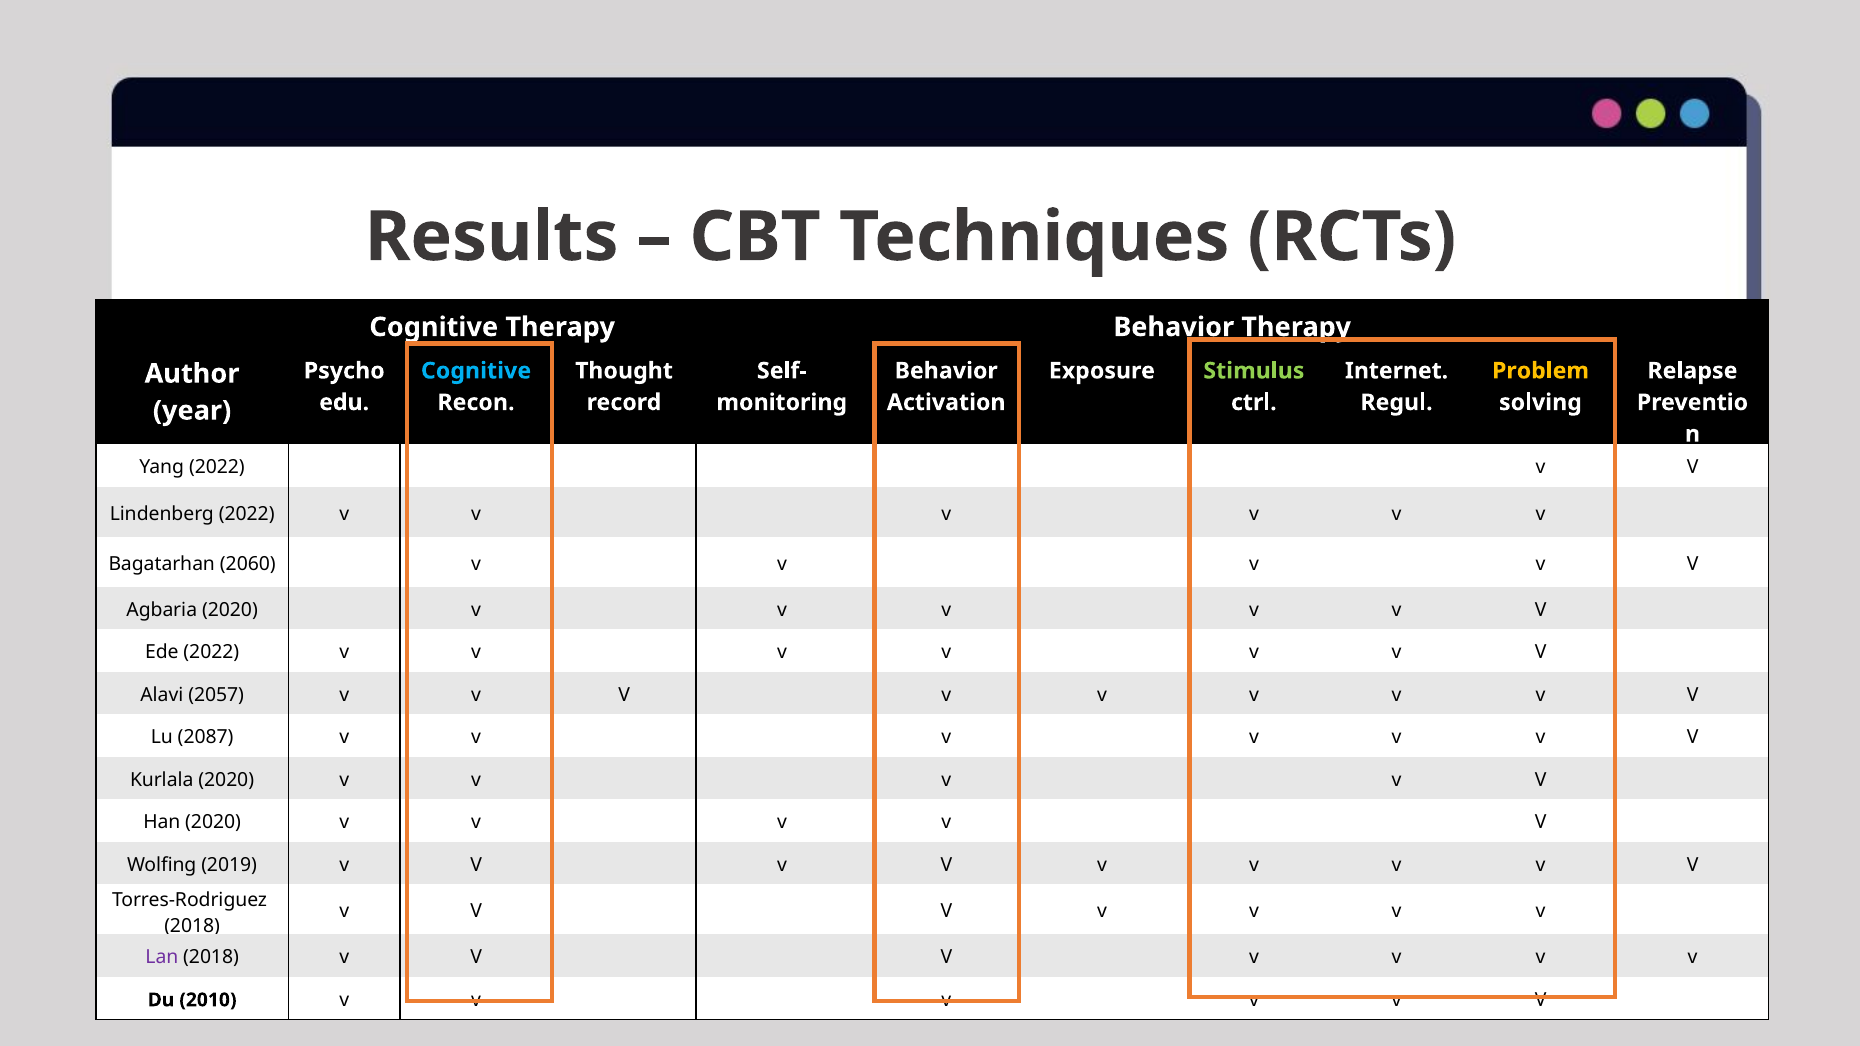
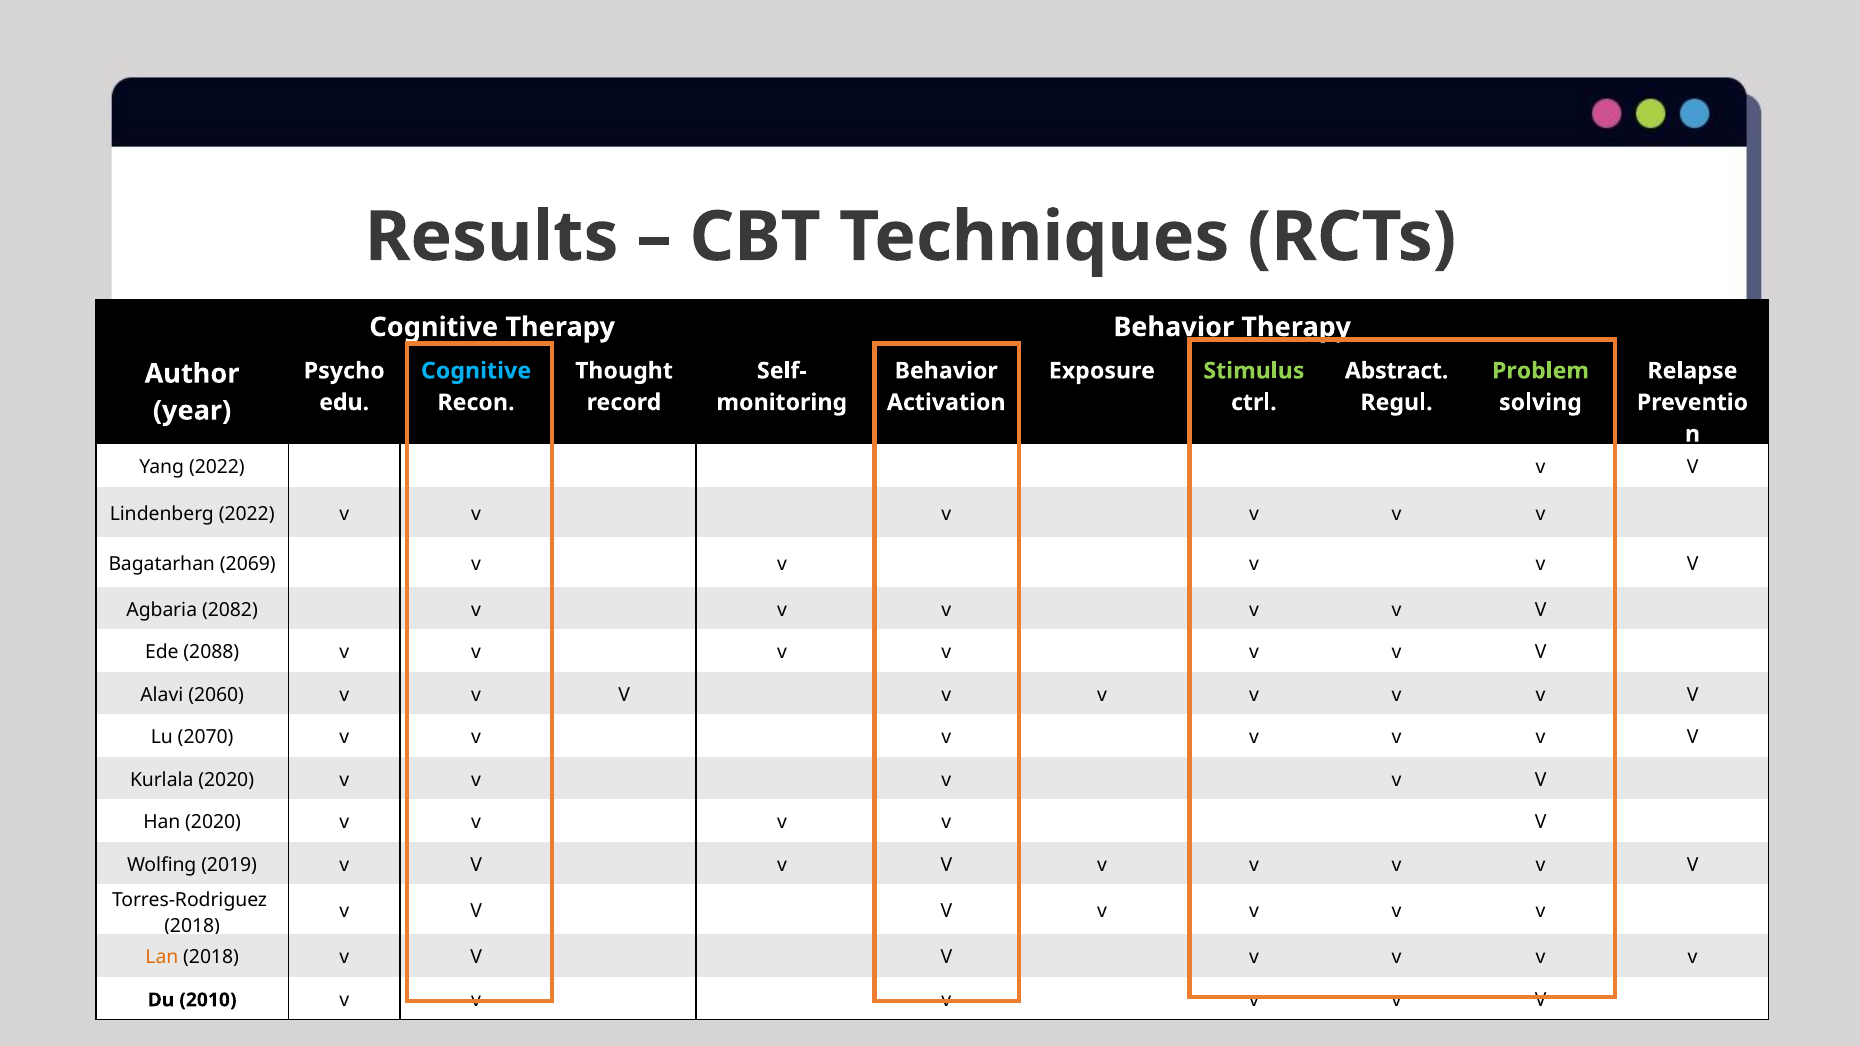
Internet: Internet -> Abstract
Problem colour: yellow -> light green
2060: 2060 -> 2069
Agbaria 2020: 2020 -> 2082
Ede 2022: 2022 -> 2088
2057: 2057 -> 2060
2087: 2087 -> 2070
Lan colour: purple -> orange
